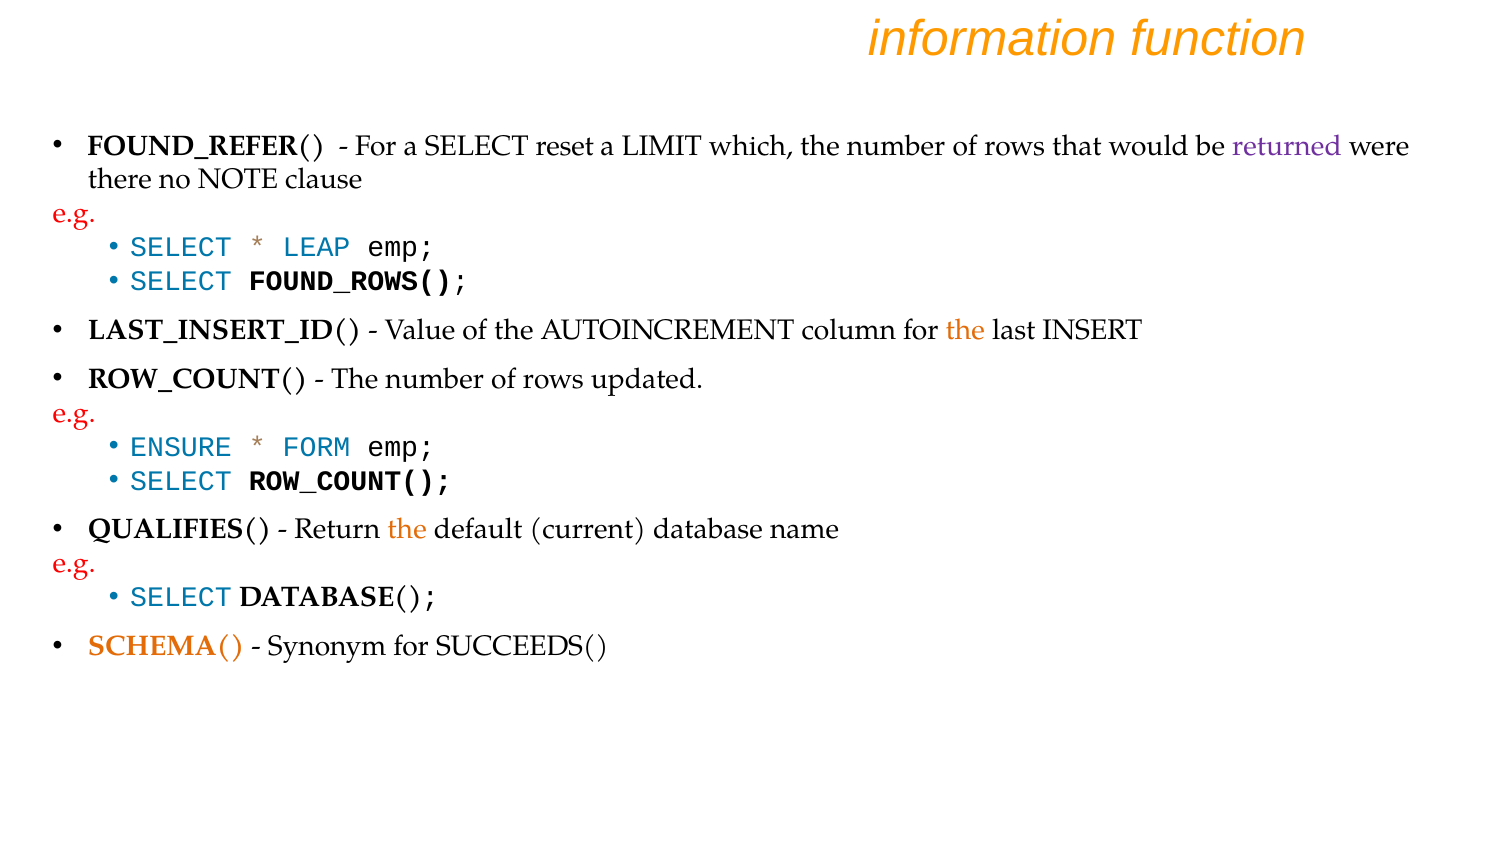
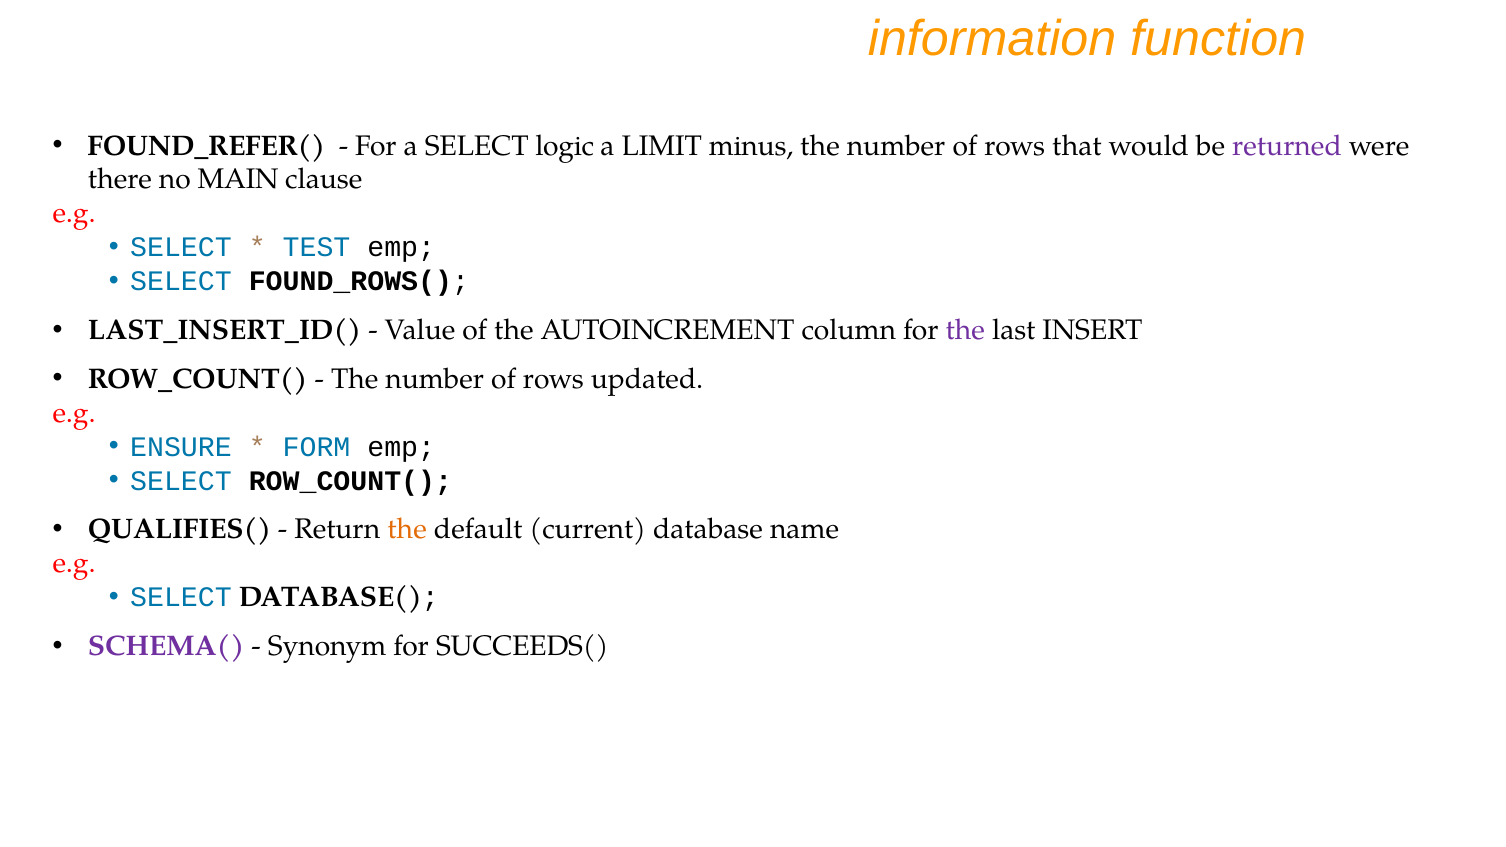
reset: reset -> logic
which: which -> minus
NOTE: NOTE -> MAIN
LEAP: LEAP -> TEST
the at (965, 330) colour: orange -> purple
SCHEMA( colour: orange -> purple
